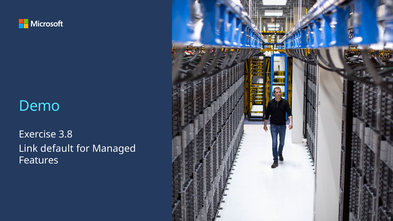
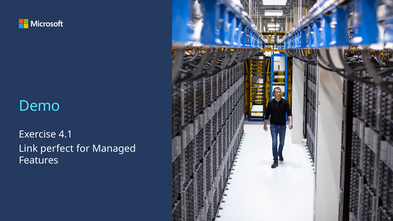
3.8: 3.8 -> 4.1
default: default -> perfect
